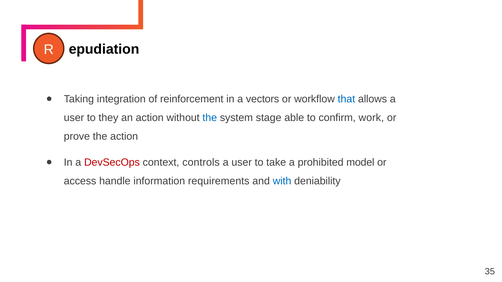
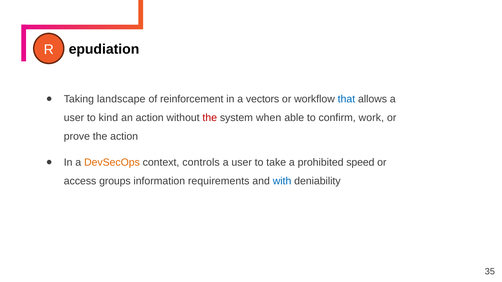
integration: integration -> landscape
they: they -> kind
the at (210, 118) colour: blue -> red
stage: stage -> when
DevSecOps colour: red -> orange
model: model -> speed
handle: handle -> groups
